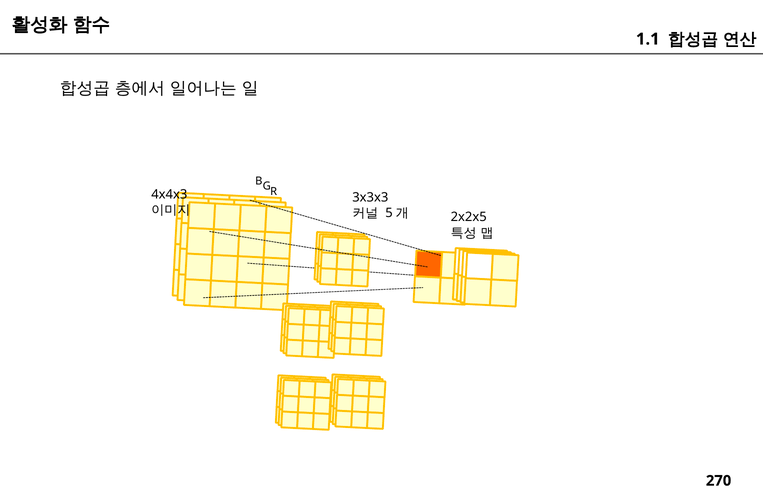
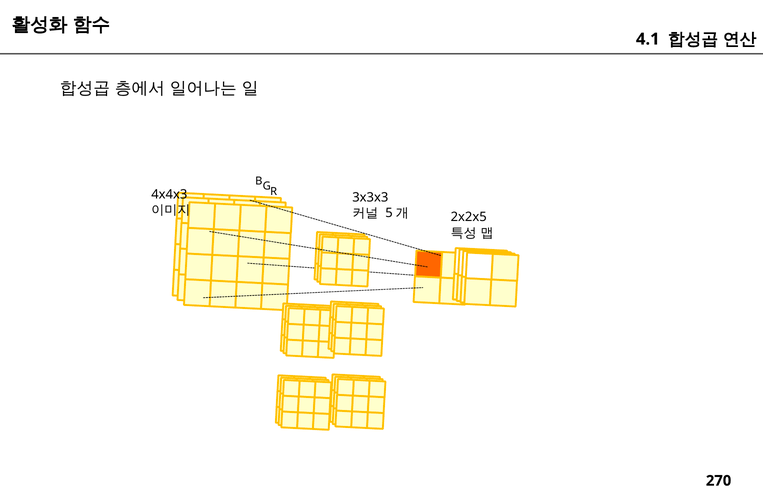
1.1: 1.1 -> 4.1
